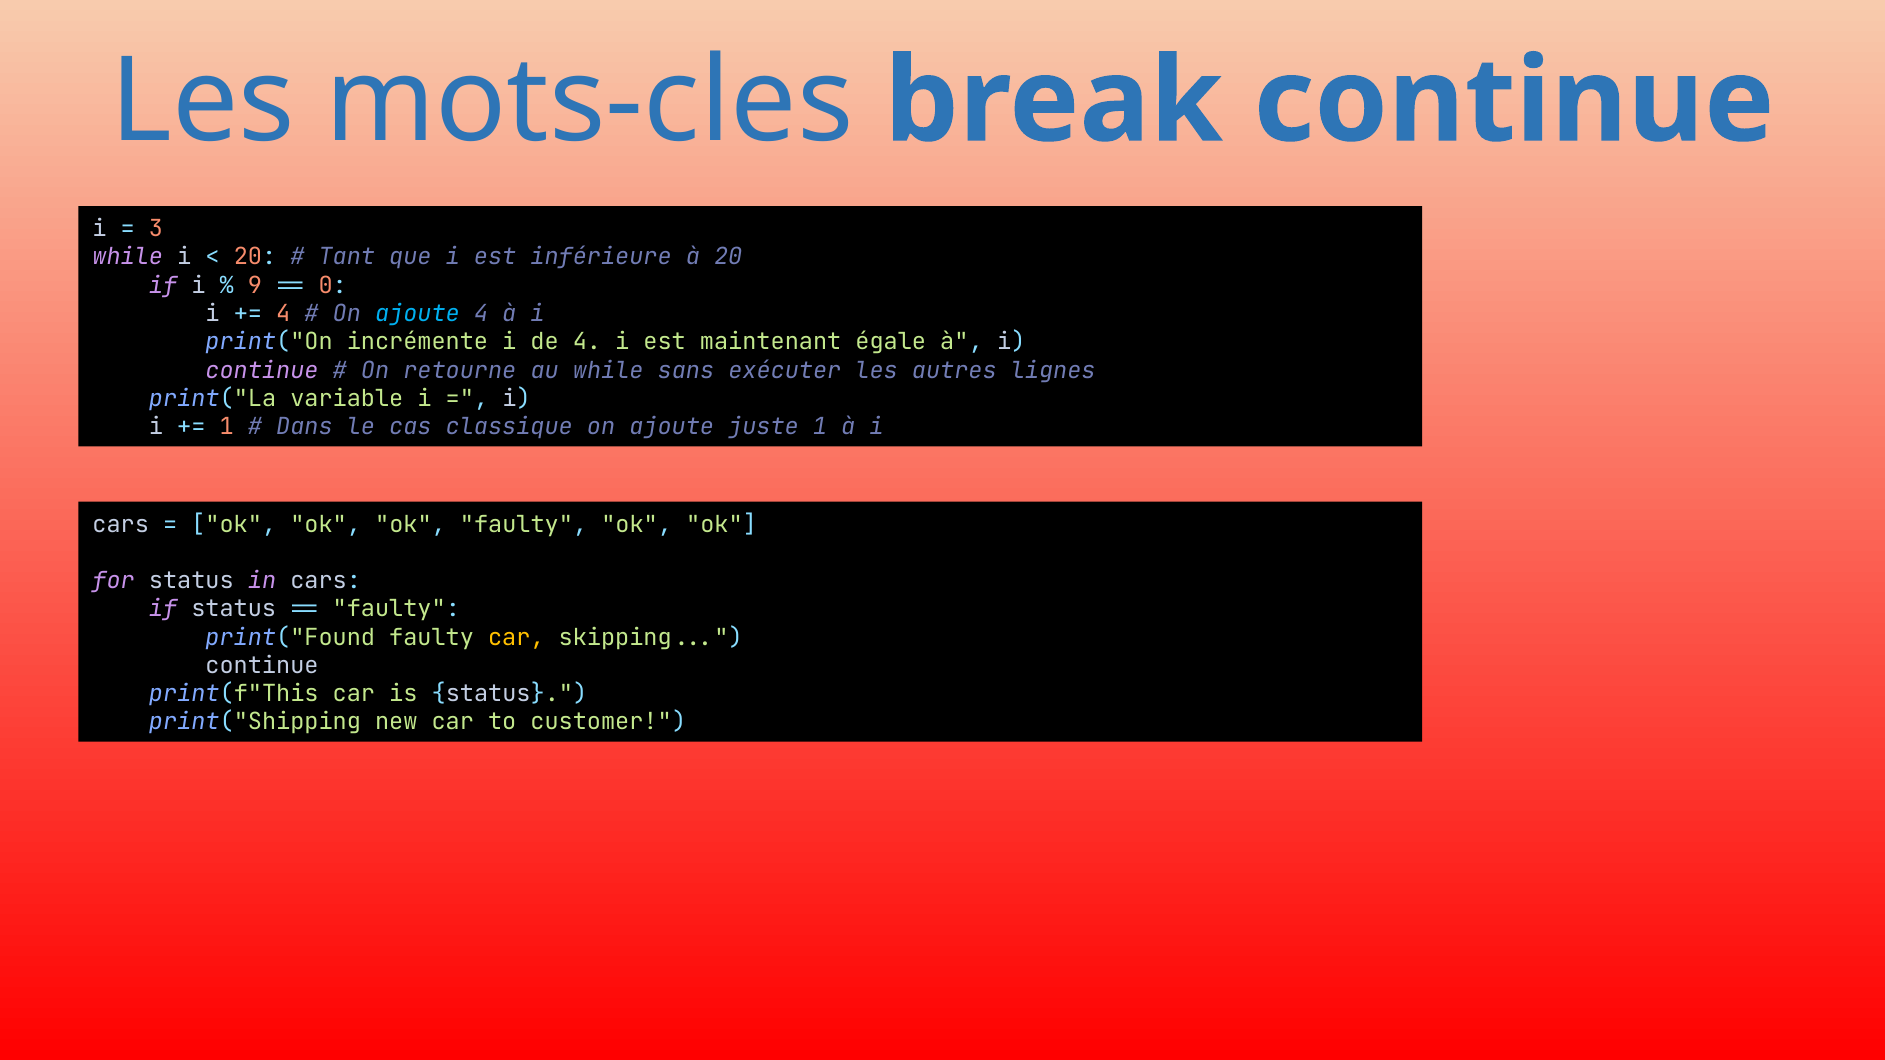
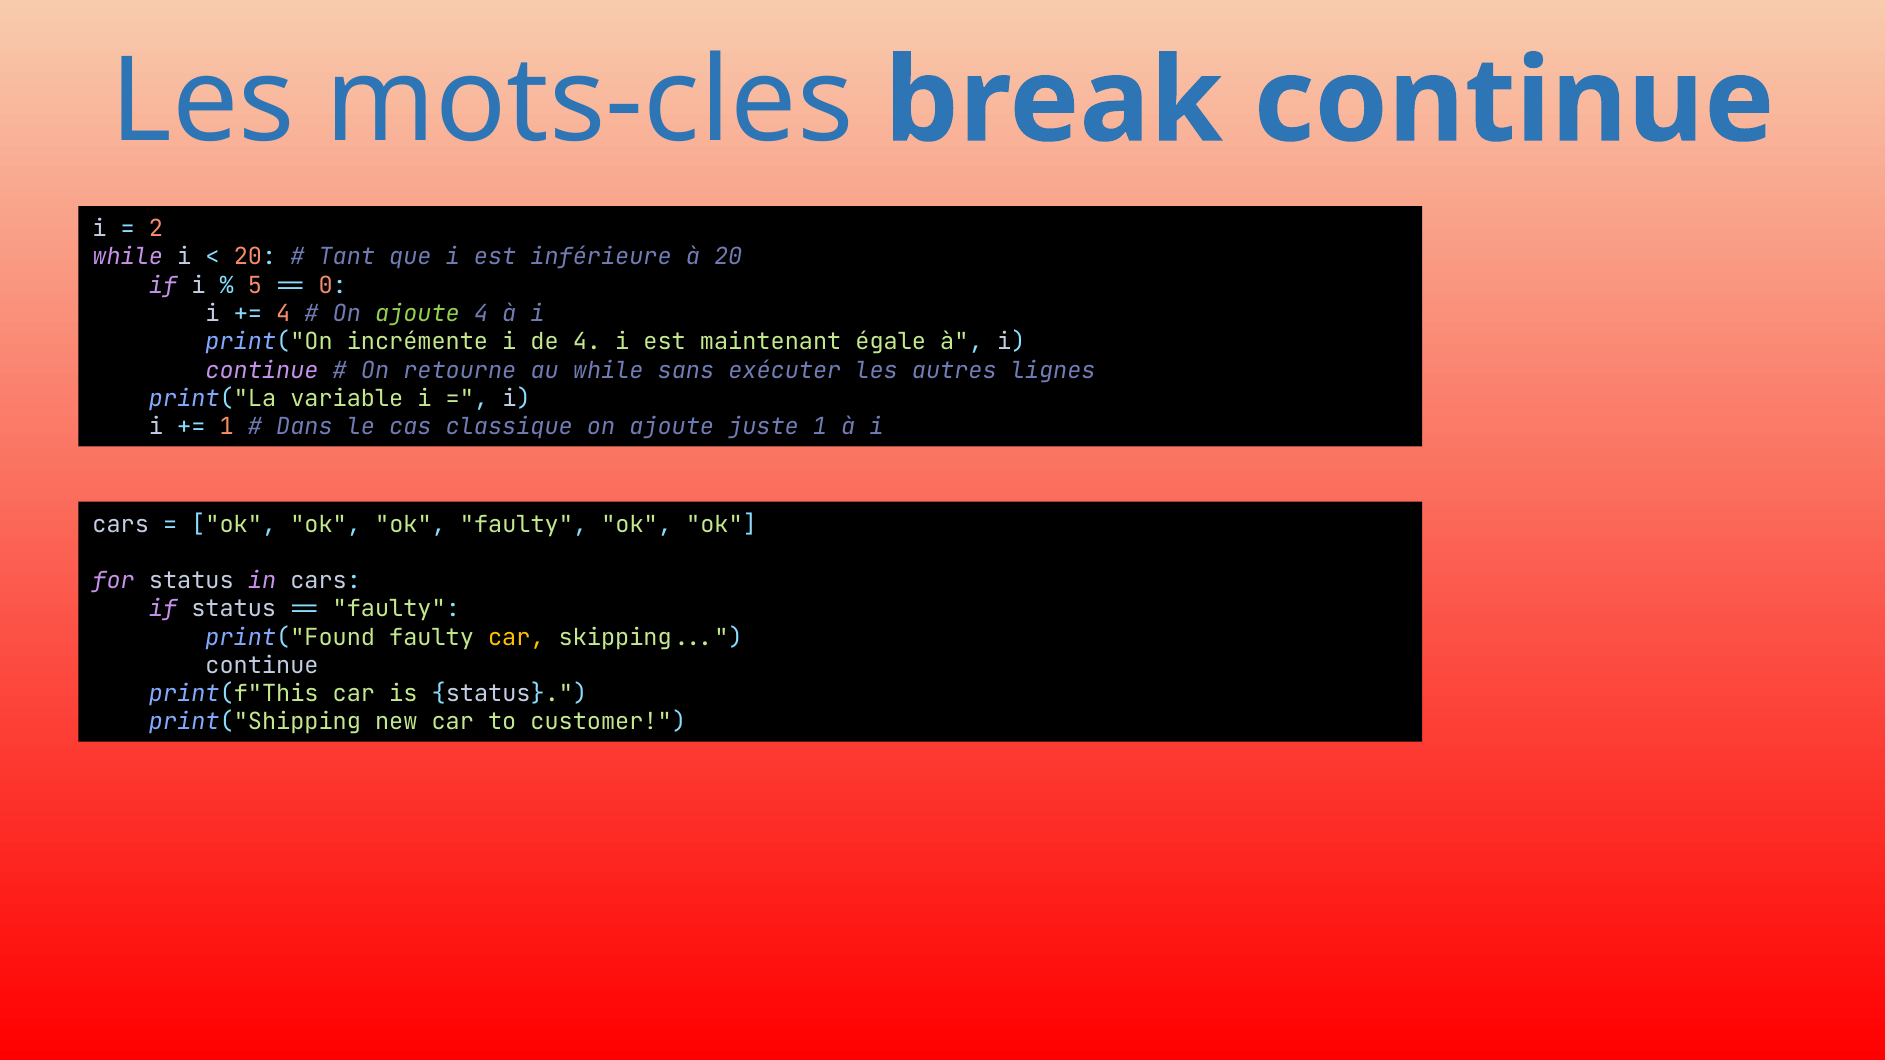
3: 3 -> 2
9: 9 -> 5
ajoute at (417, 314) colour: light blue -> light green
